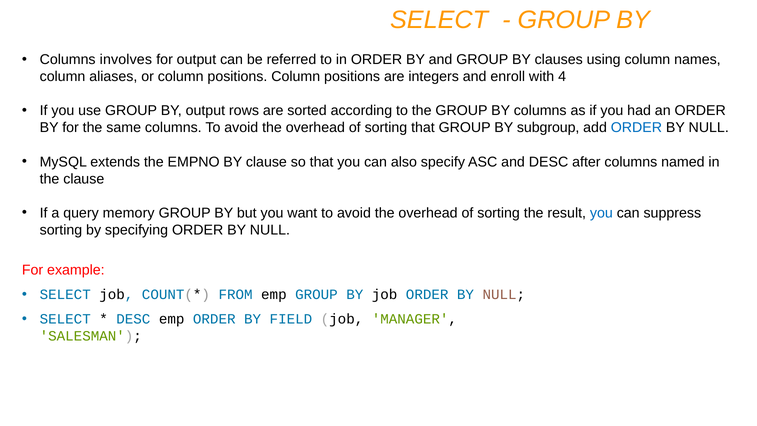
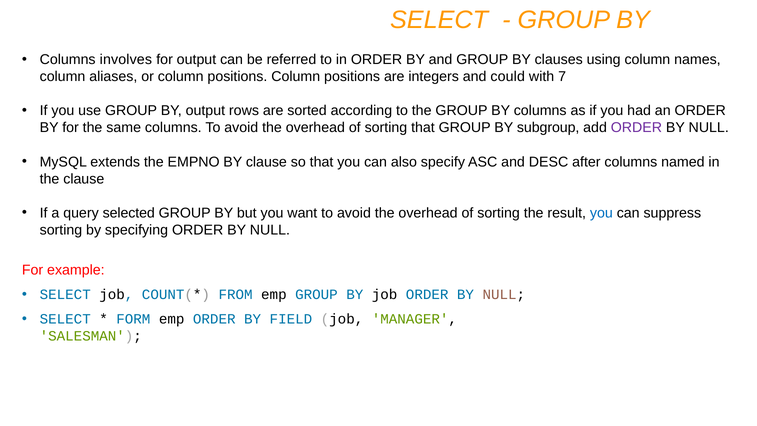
enroll: enroll -> could
4: 4 -> 7
ORDER at (636, 128) colour: blue -> purple
memory: memory -> selected
DESC at (133, 319): DESC -> FORM
